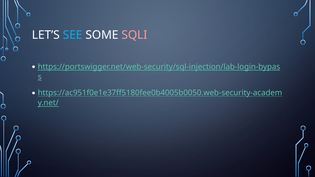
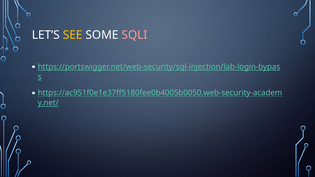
SEE colour: light blue -> yellow
